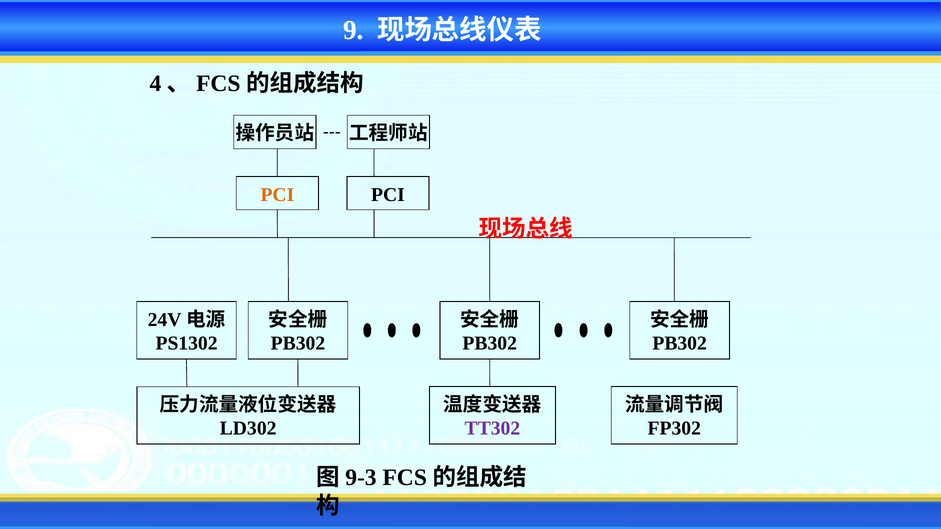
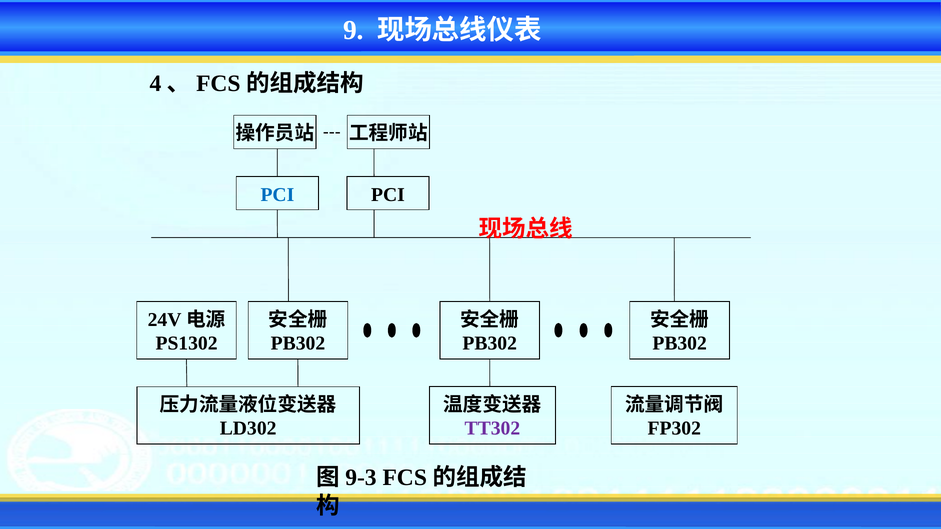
PCI at (277, 195) colour: orange -> blue
